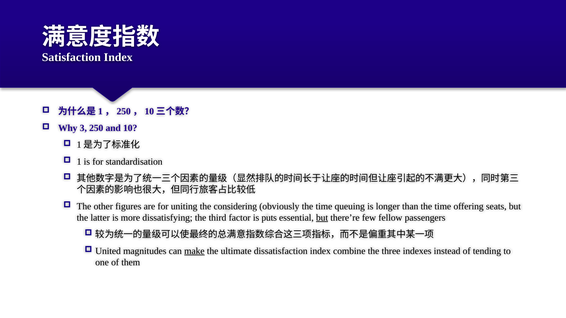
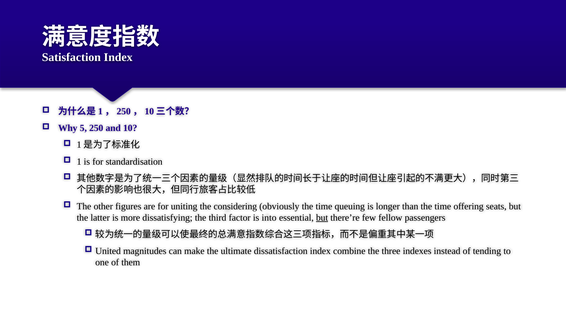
3: 3 -> 5
puts: puts -> into
make underline: present -> none
